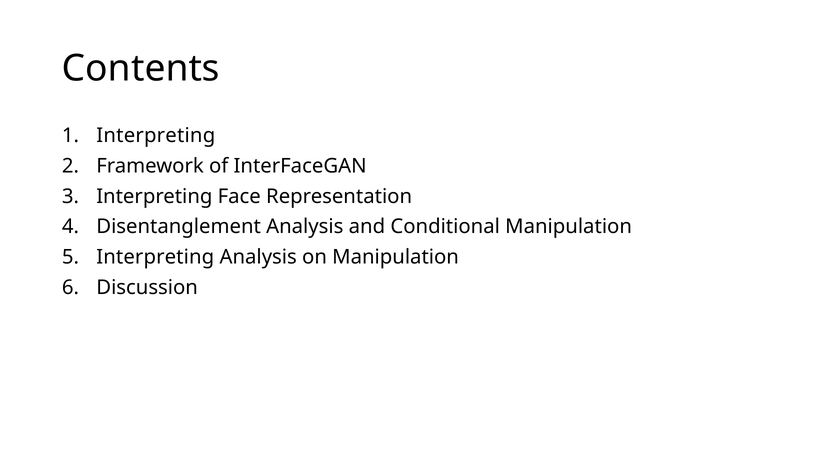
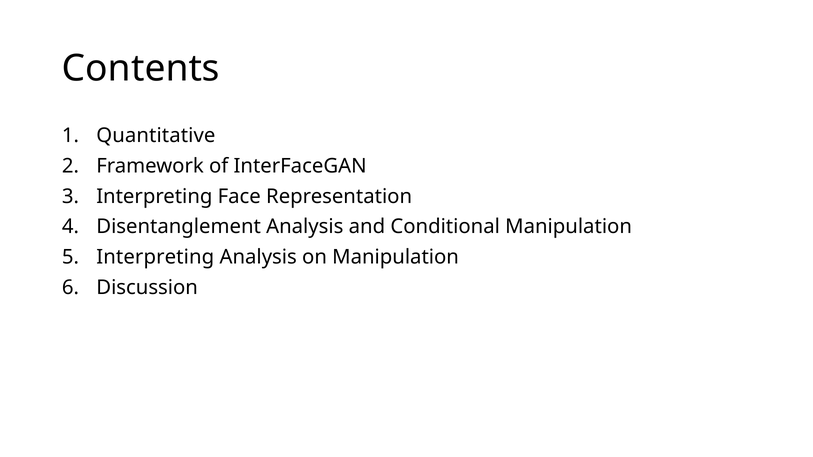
Interpreting at (156, 136): Interpreting -> Quantitative
